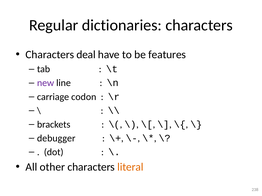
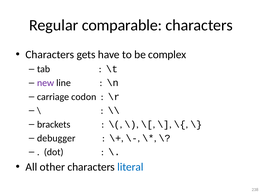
dictionaries: dictionaries -> comparable
deal: deal -> gets
features: features -> complex
literal colour: orange -> blue
